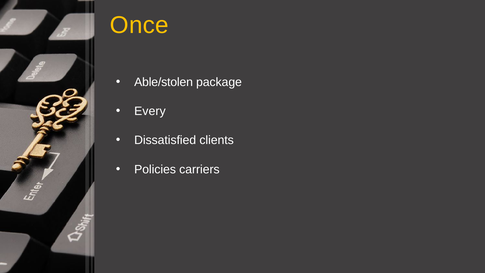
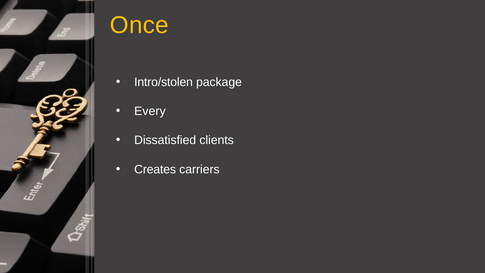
Able/stolen: Able/stolen -> Intro/stolen
Policies: Policies -> Creates
